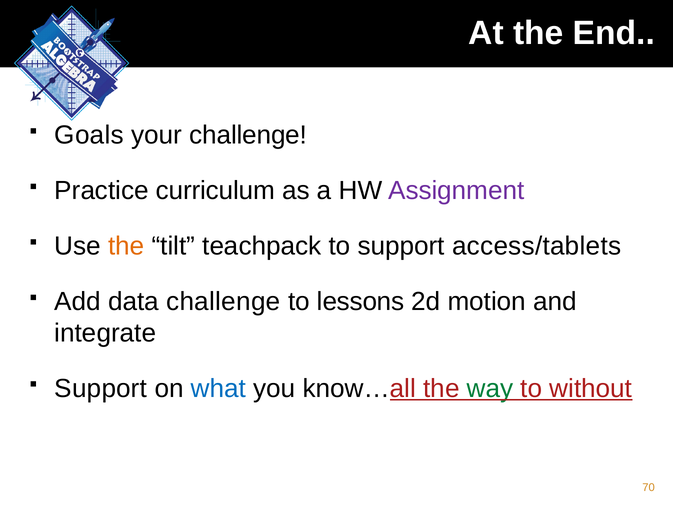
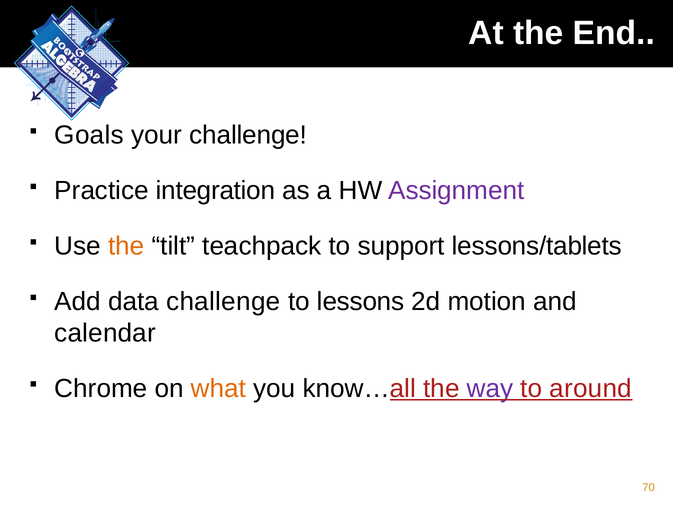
curriculum: curriculum -> integration
access/tablets: access/tablets -> lessons/tablets
integrate: integrate -> calendar
Support at (101, 388): Support -> Chrome
what colour: blue -> orange
way colour: green -> purple
without: without -> around
